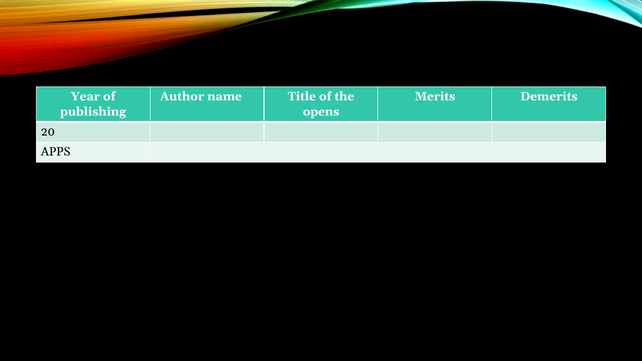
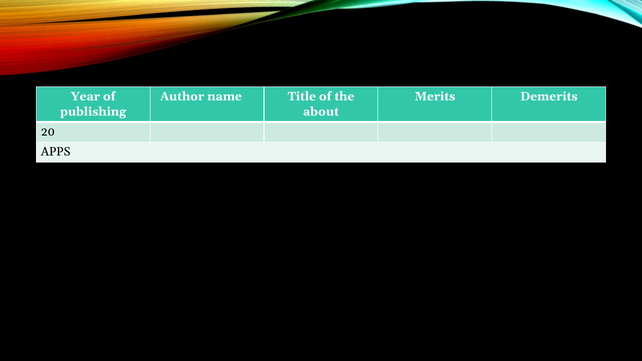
opens: opens -> about
